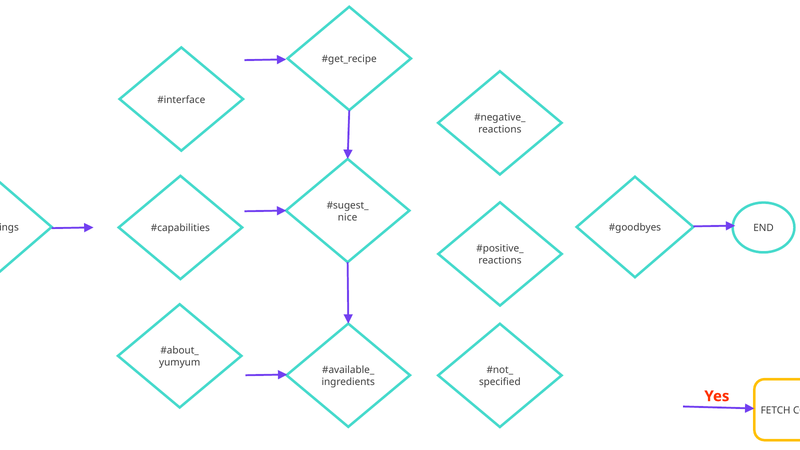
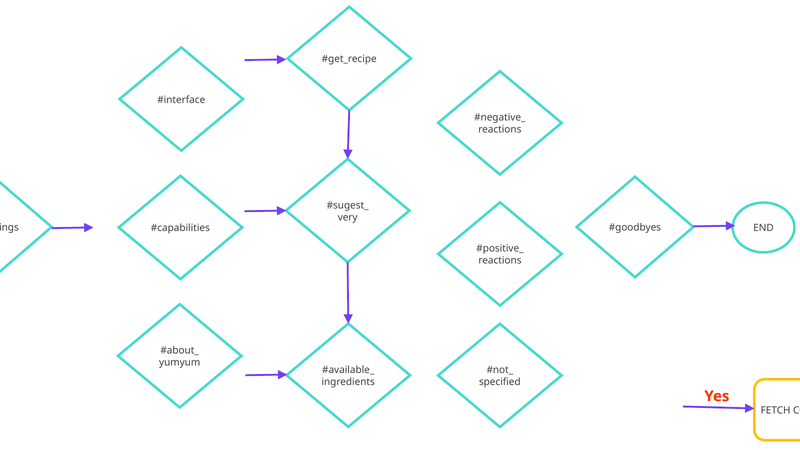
nice: nice -> very
